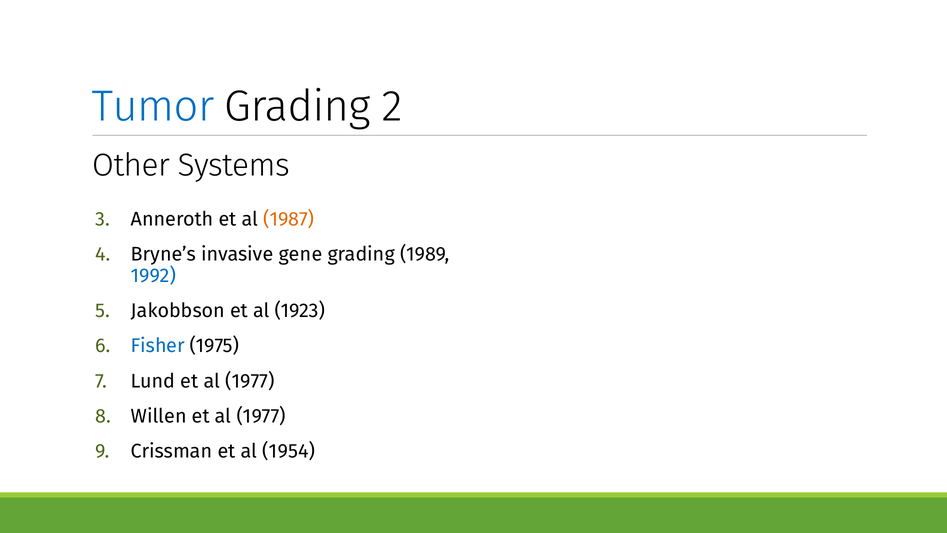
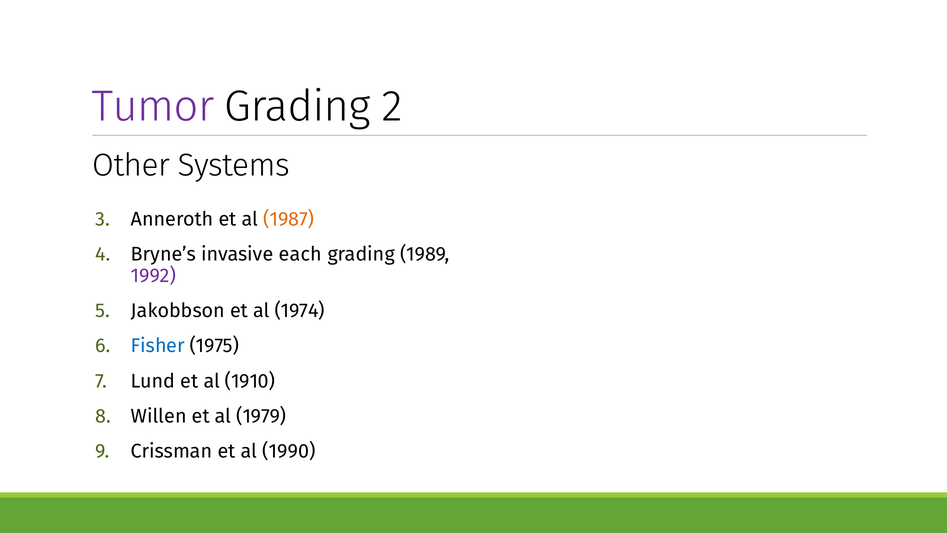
Tumor colour: blue -> purple
gene: gene -> each
1992 colour: blue -> purple
1923: 1923 -> 1974
Lund et al 1977: 1977 -> 1910
Willen et al 1977: 1977 -> 1979
1954: 1954 -> 1990
